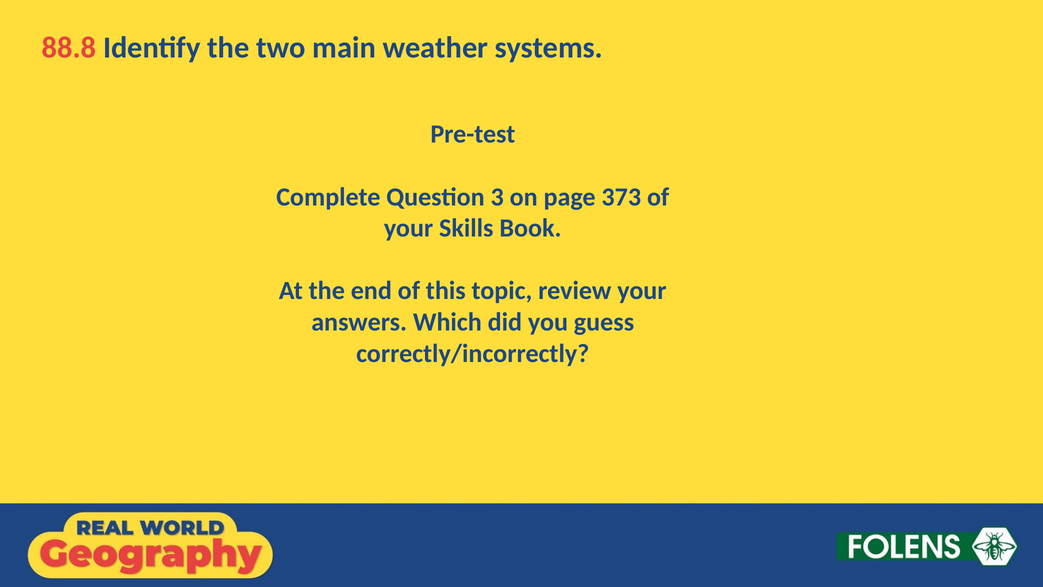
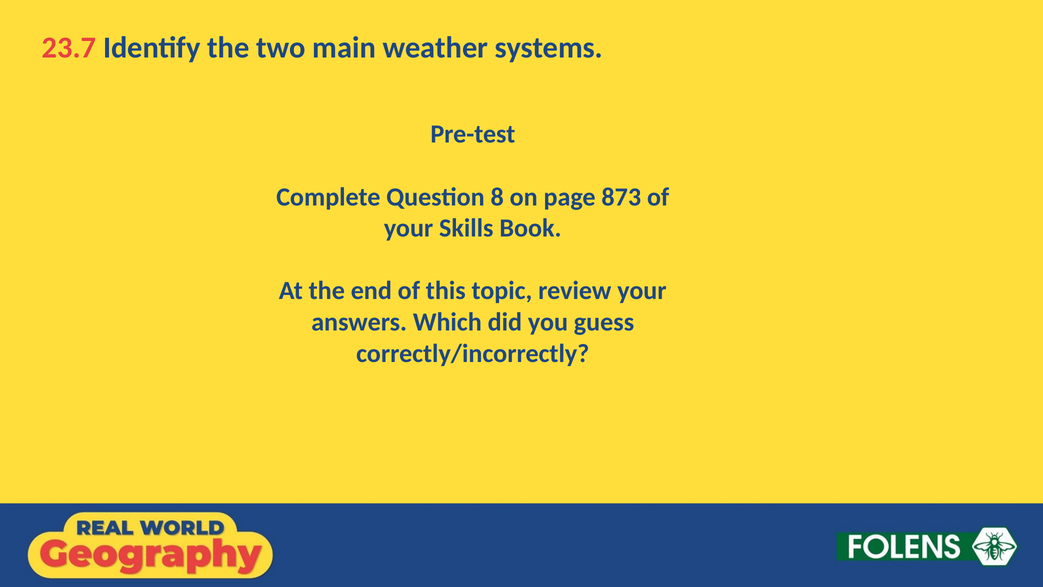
88.8: 88.8 -> 23.7
3: 3 -> 8
373: 373 -> 873
